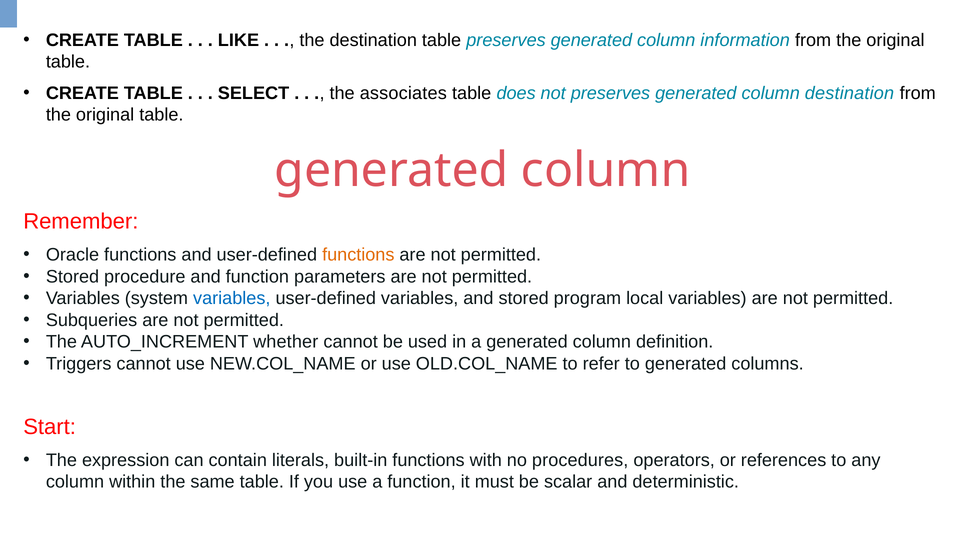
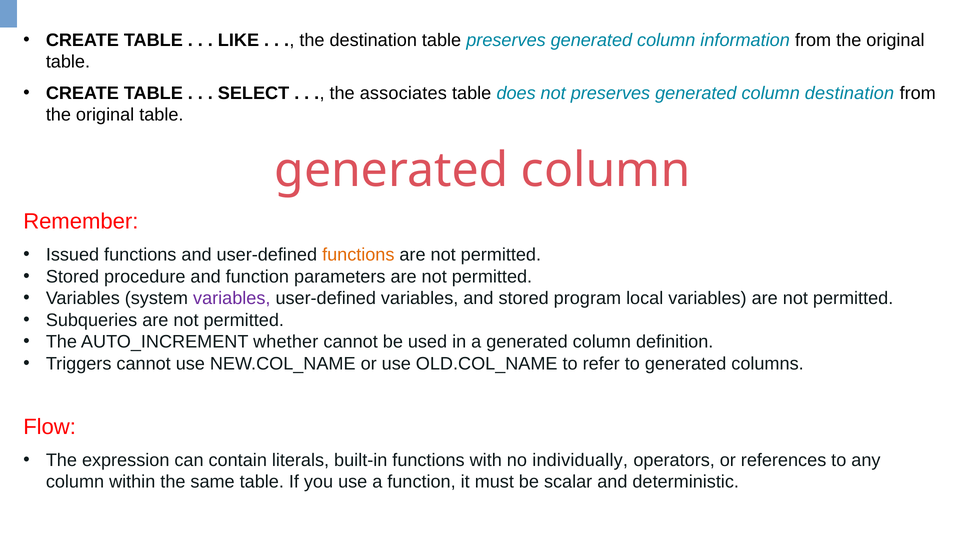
Oracle: Oracle -> Issued
variables at (232, 298) colour: blue -> purple
Start: Start -> Flow
procedures: procedures -> individually
